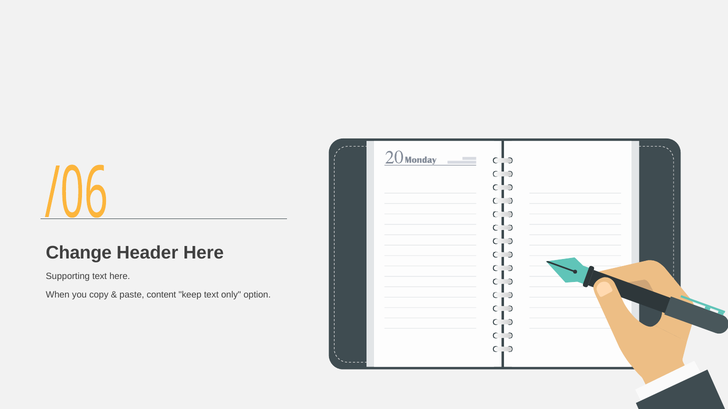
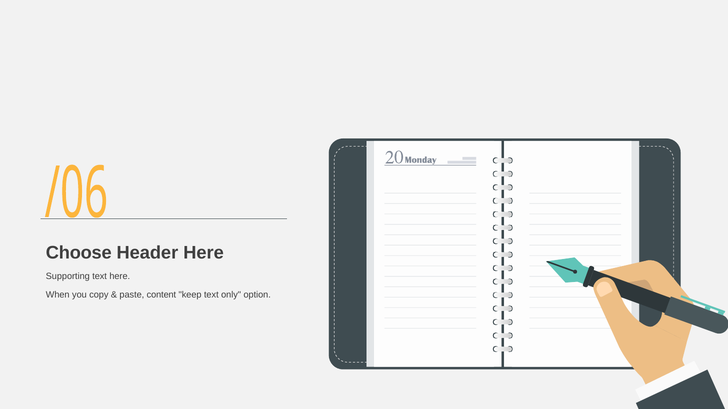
Change: Change -> Choose
